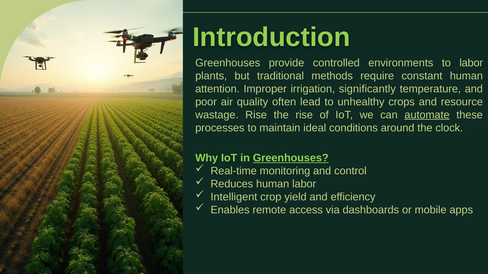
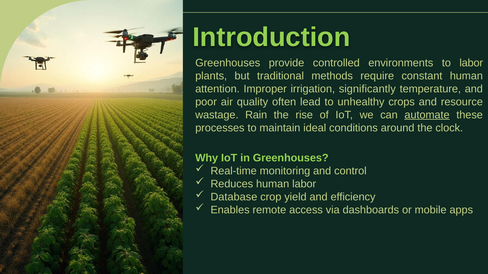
wastage Rise: Rise -> Rain
Greenhouses at (291, 158) underline: present -> none
Intelligent: Intelligent -> Database
